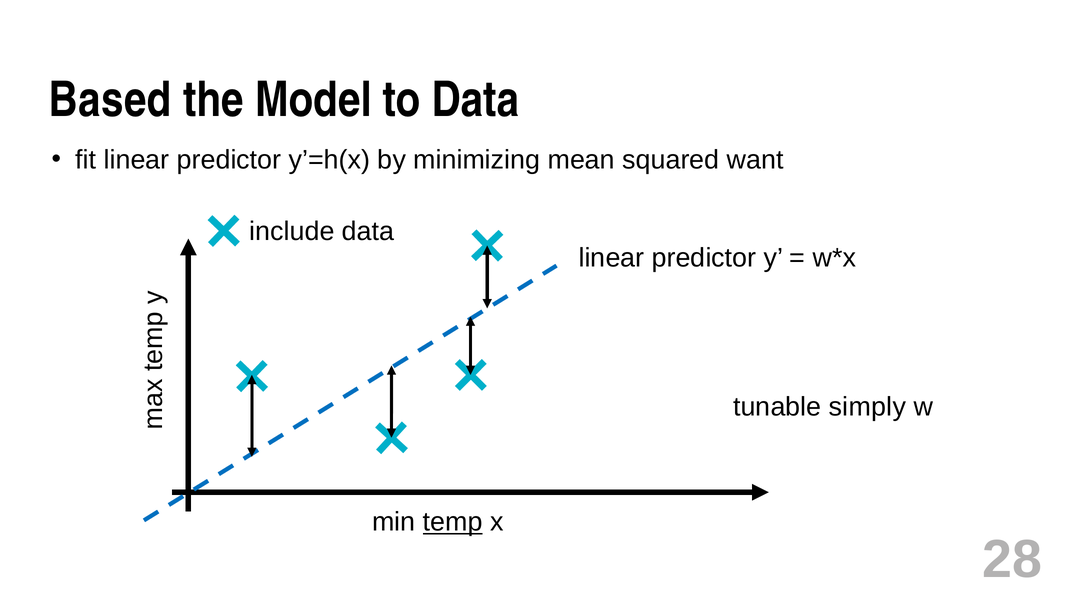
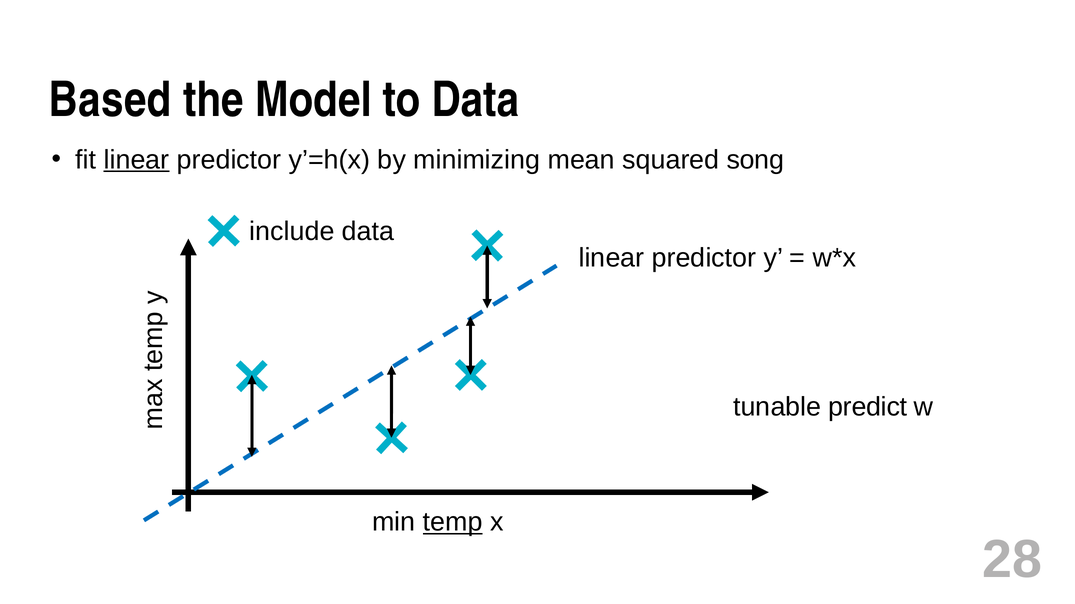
linear at (137, 160) underline: none -> present
want: want -> song
simply: simply -> predict
